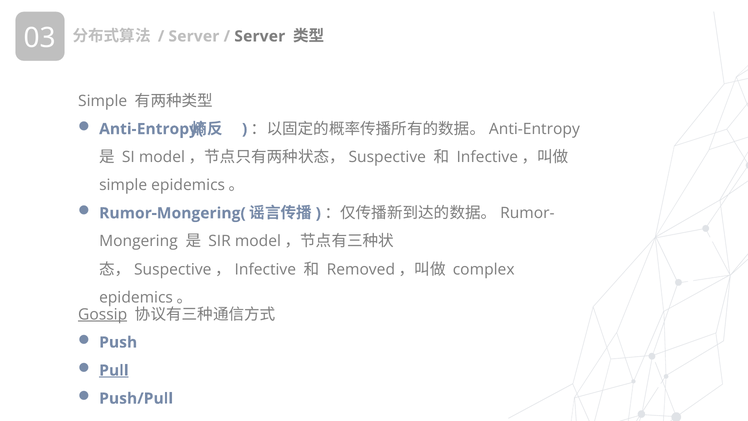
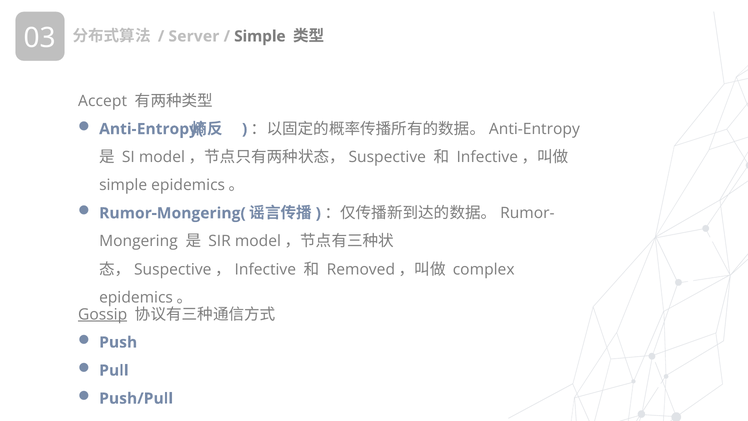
Server at (260, 36): Server -> Simple
Simple at (103, 101): Simple -> Accept
Pull underline: present -> none
